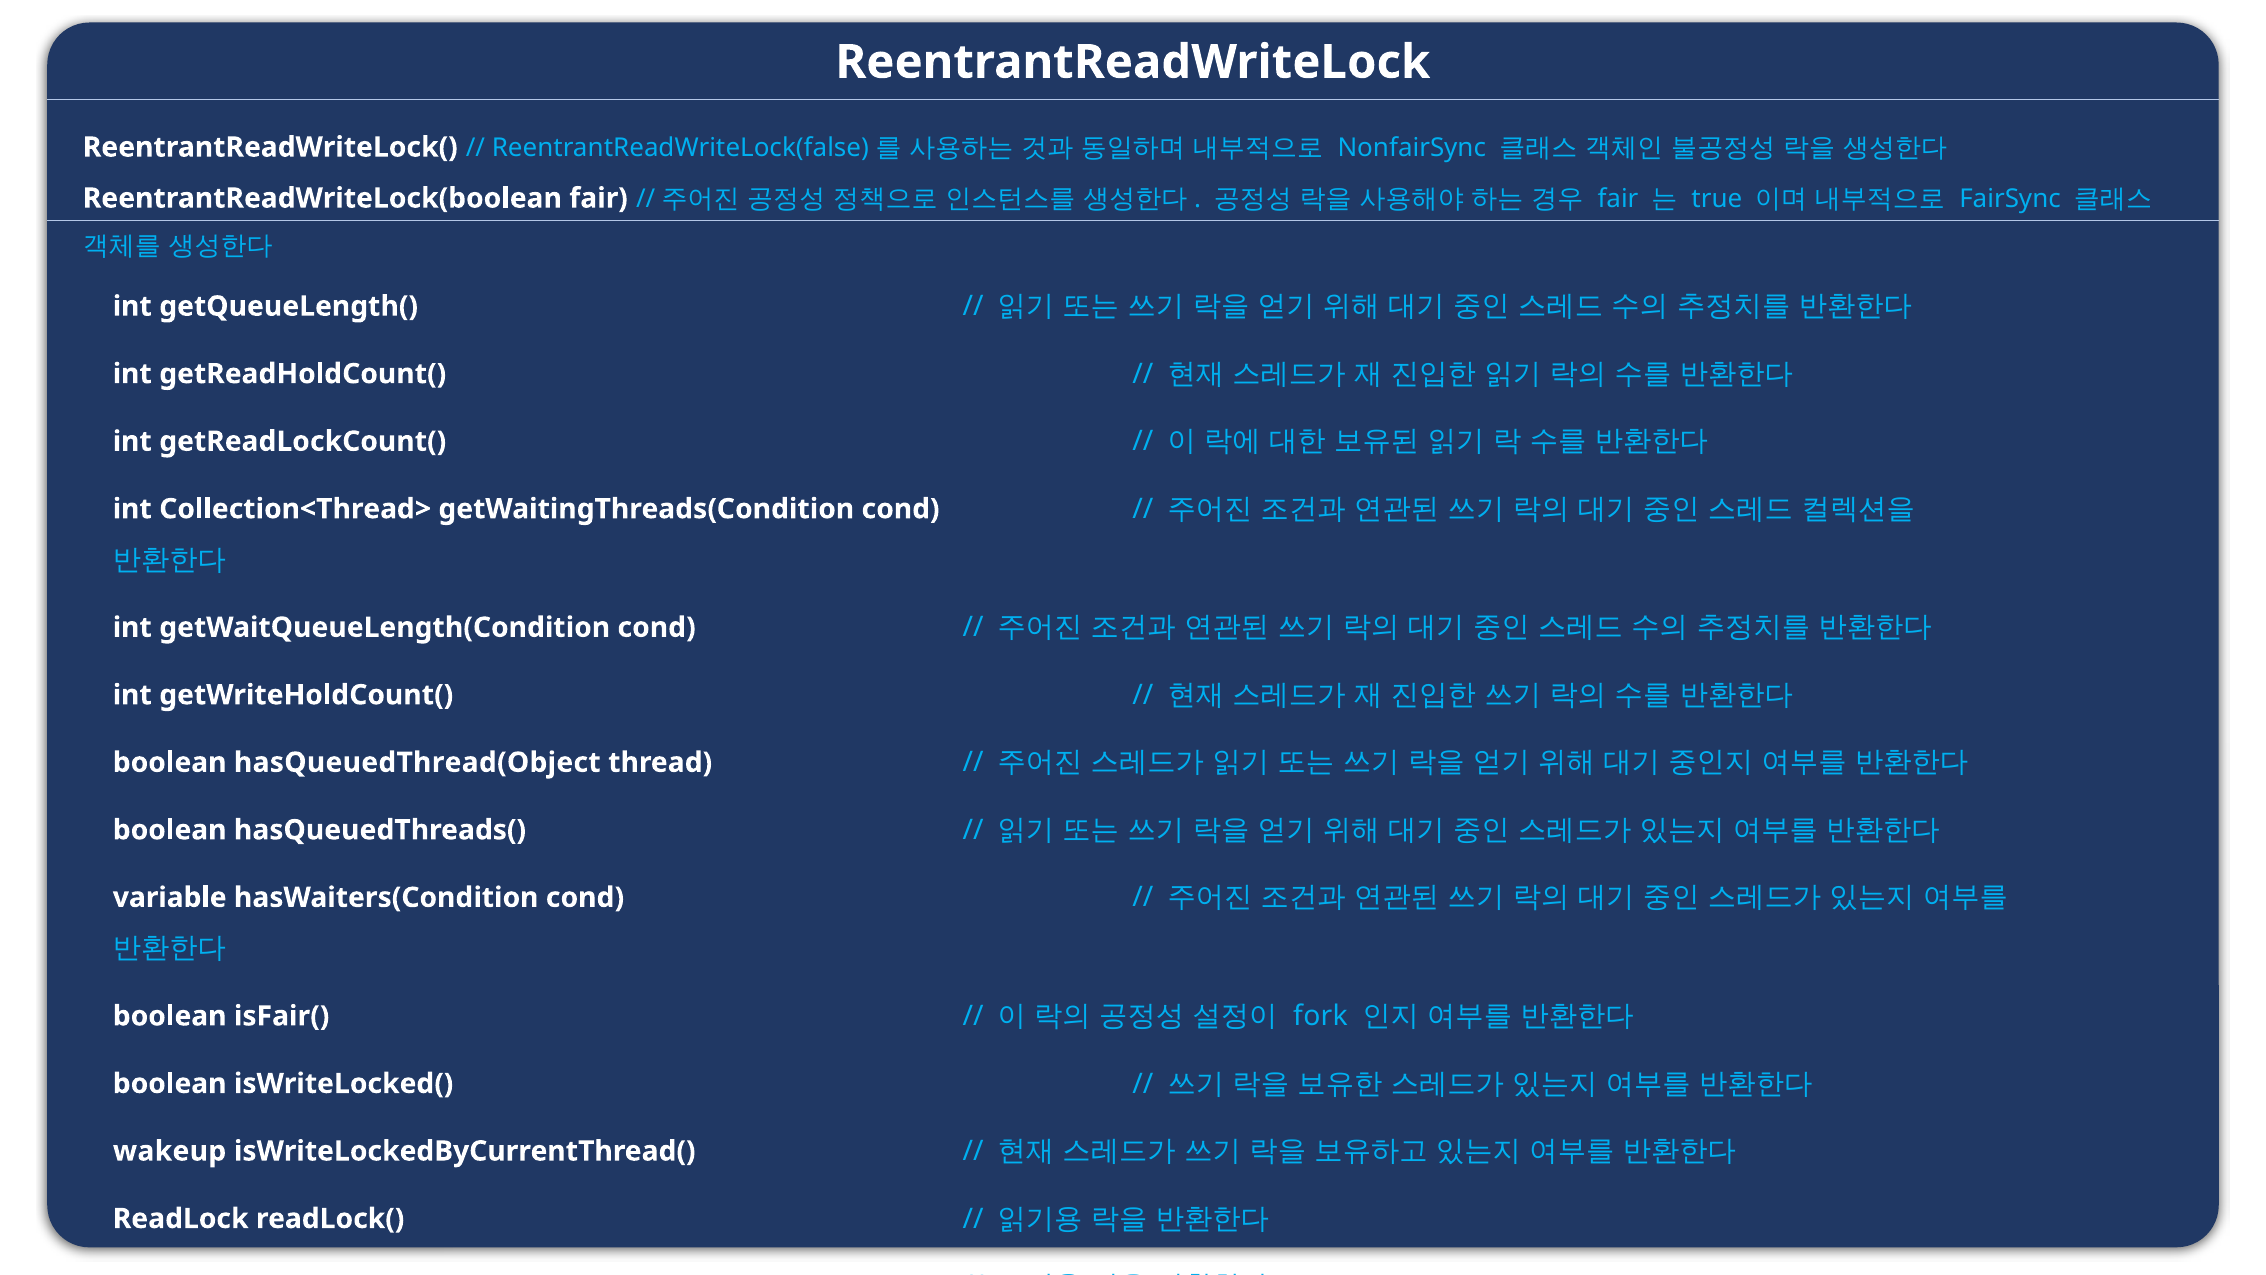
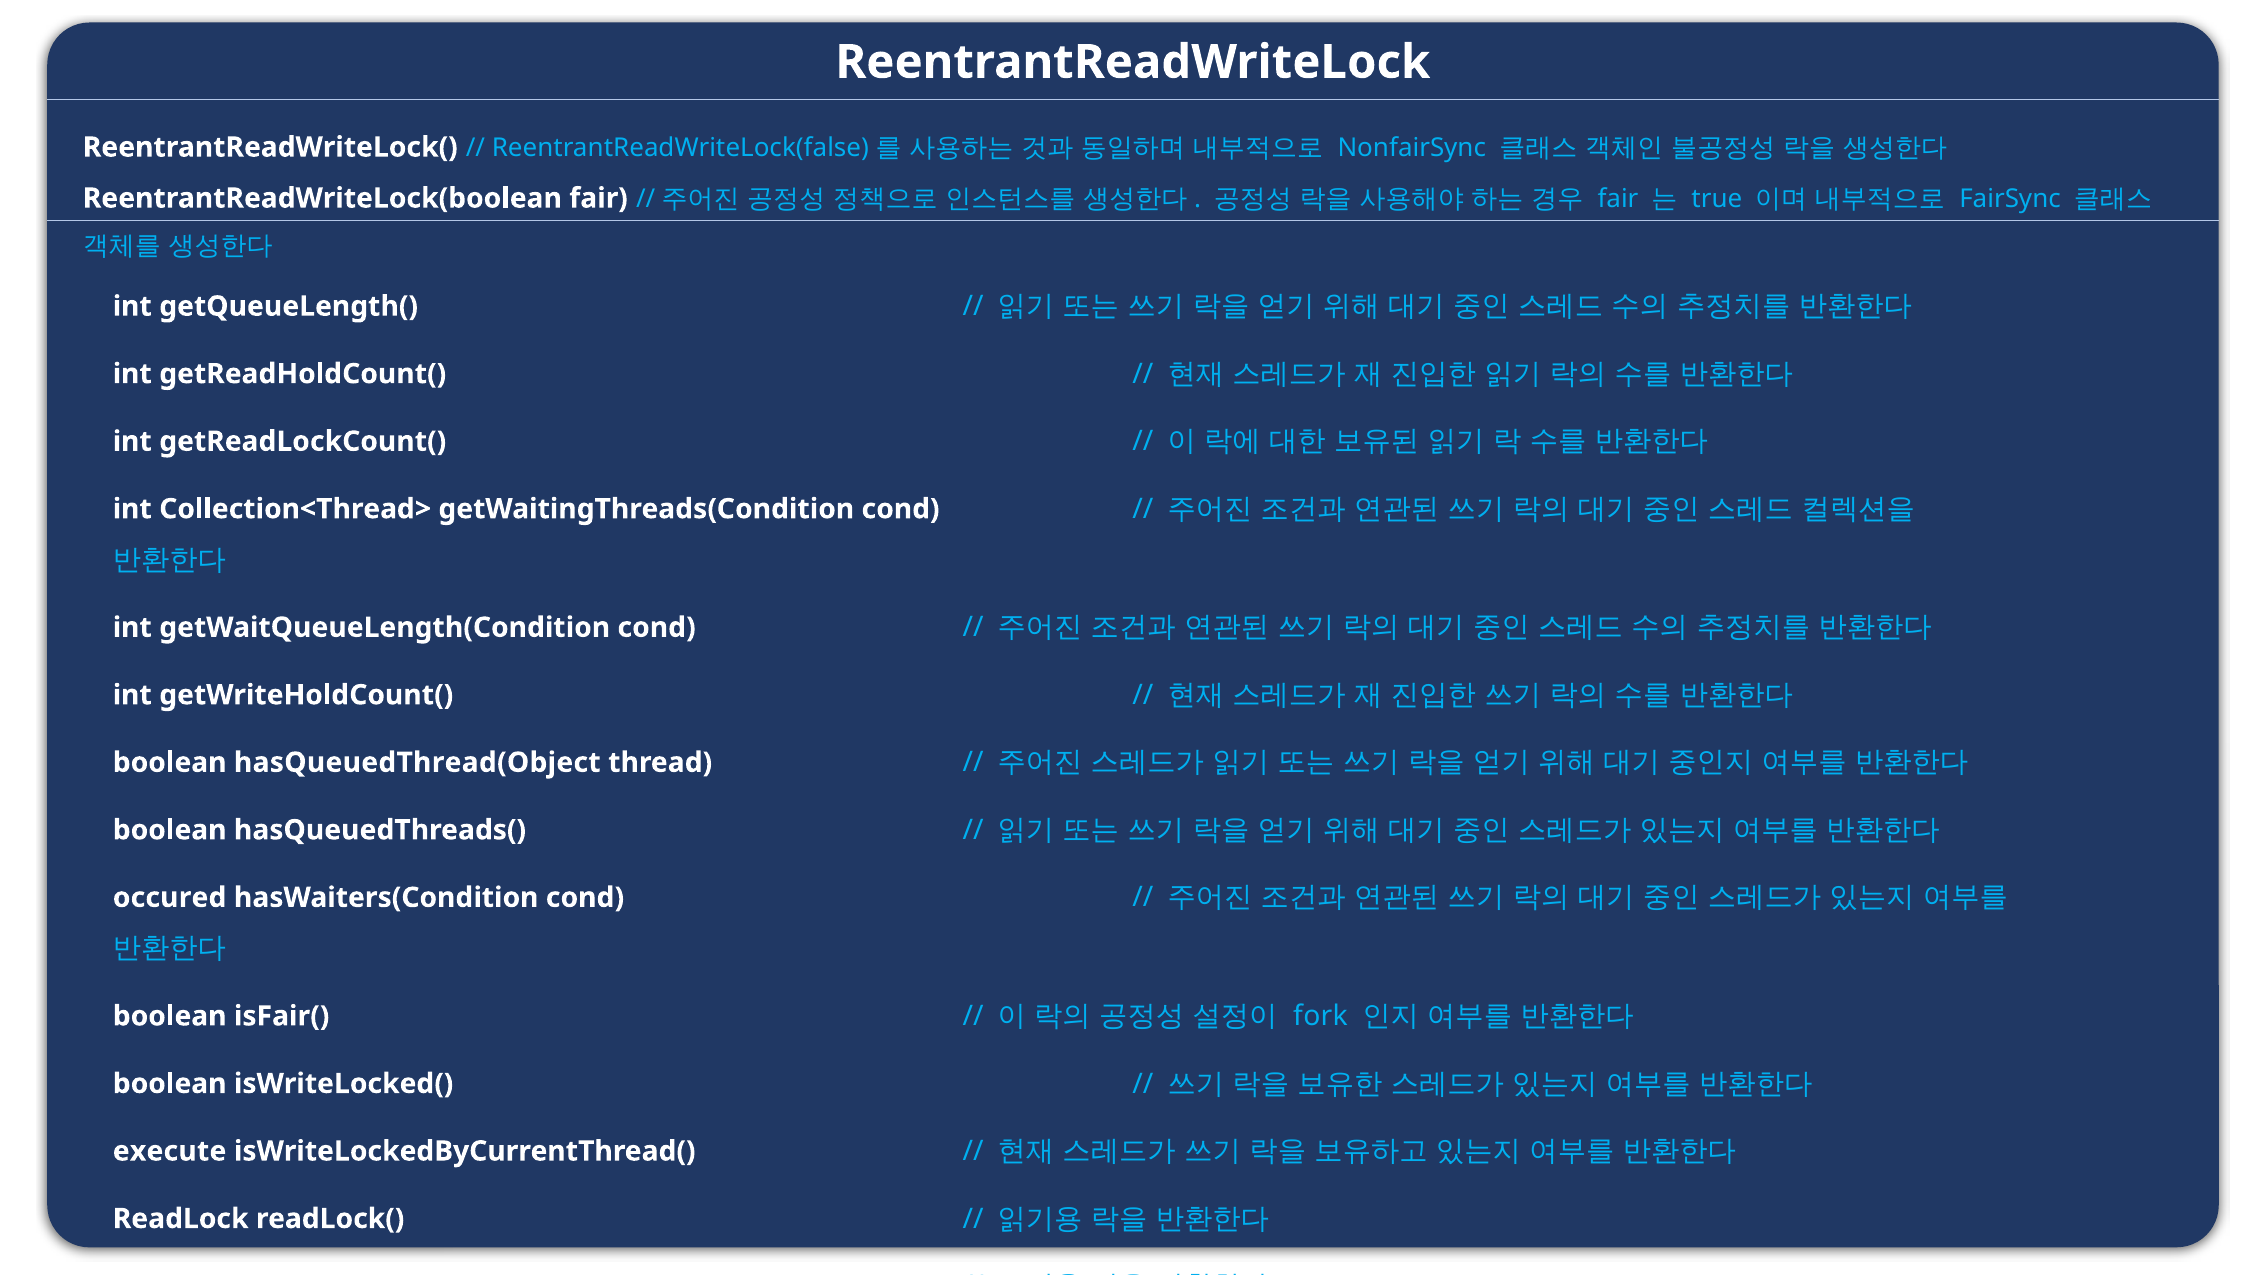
variable: variable -> occured
wakeup: wakeup -> execute
